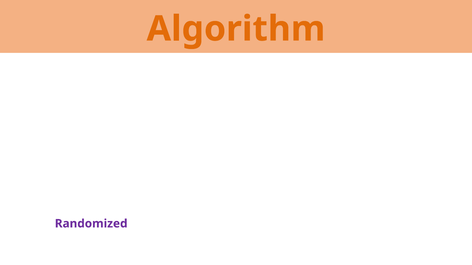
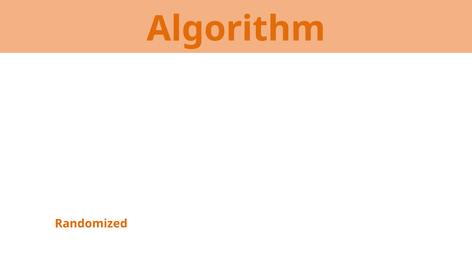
Randomized colour: purple -> orange
